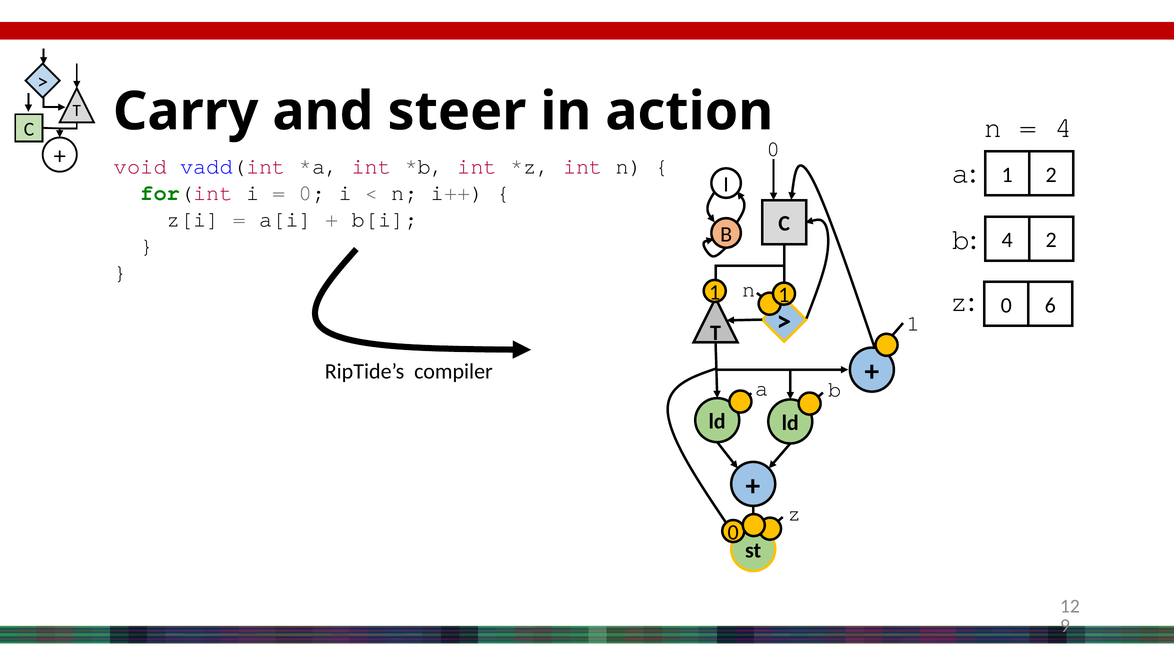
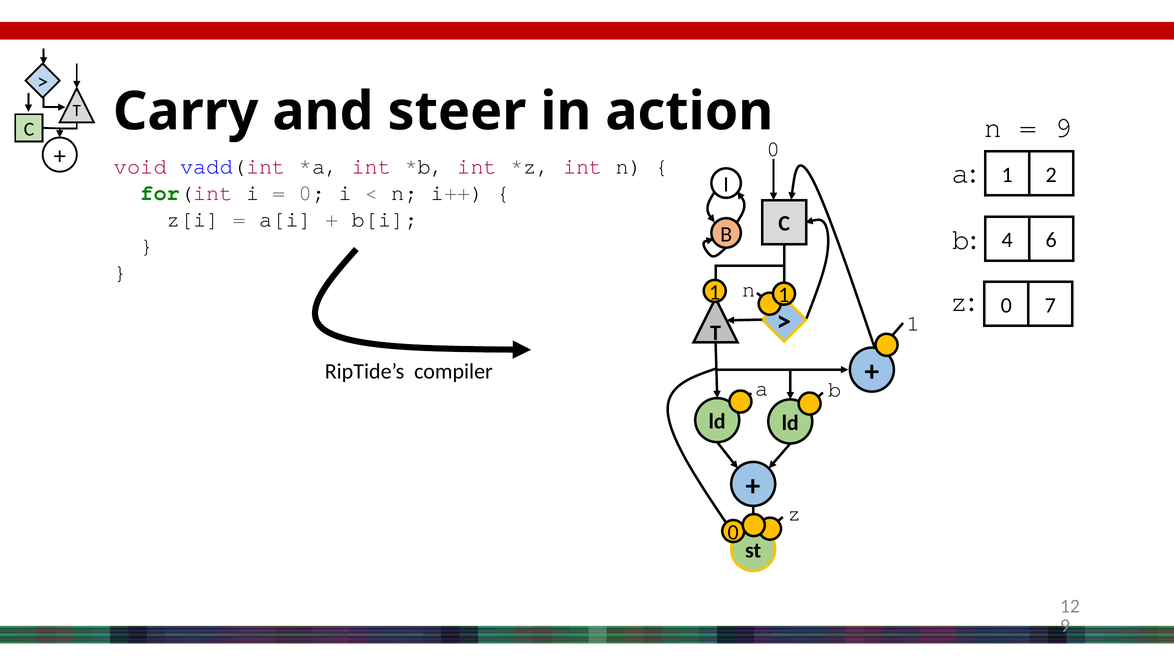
4 at (1063, 127): 4 -> 9
4 2: 2 -> 6
6: 6 -> 7
